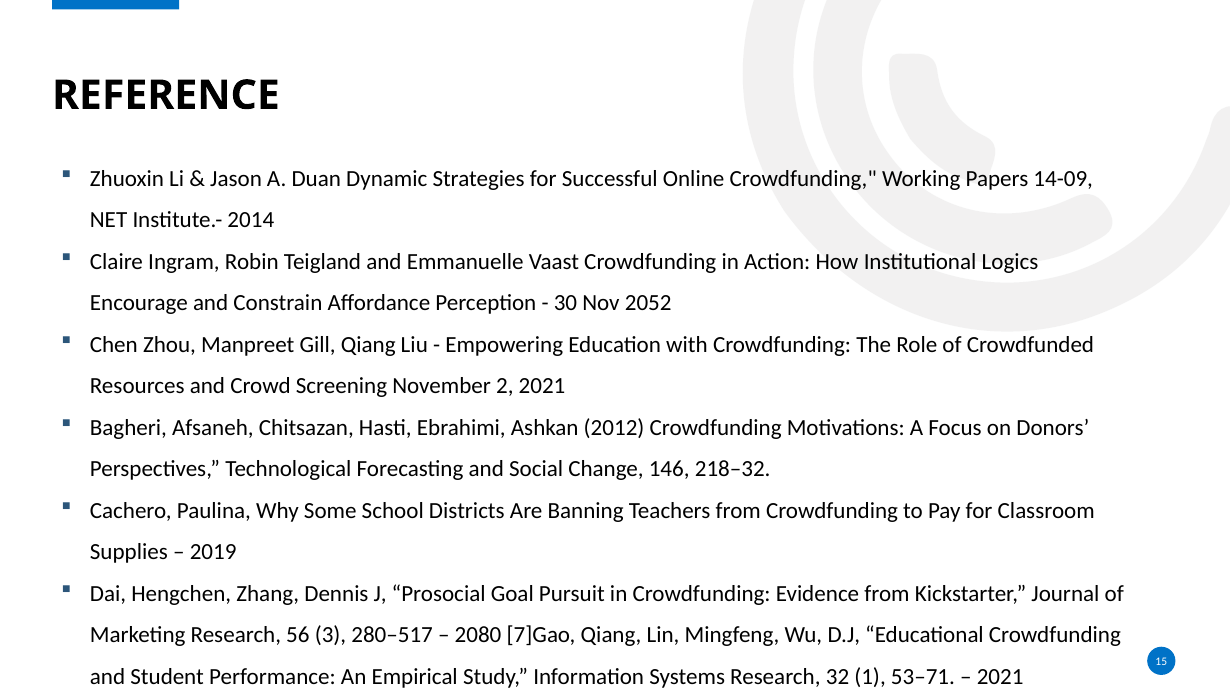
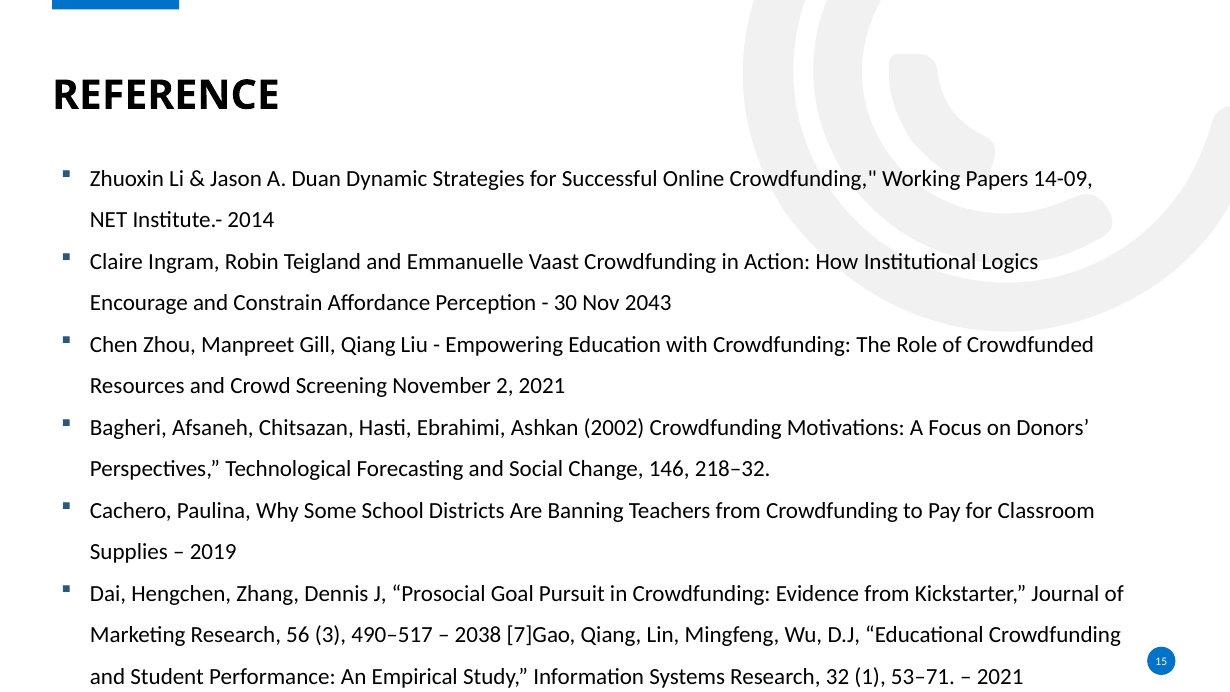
2052: 2052 -> 2043
2012: 2012 -> 2002
280–517: 280–517 -> 490–517
2080: 2080 -> 2038
